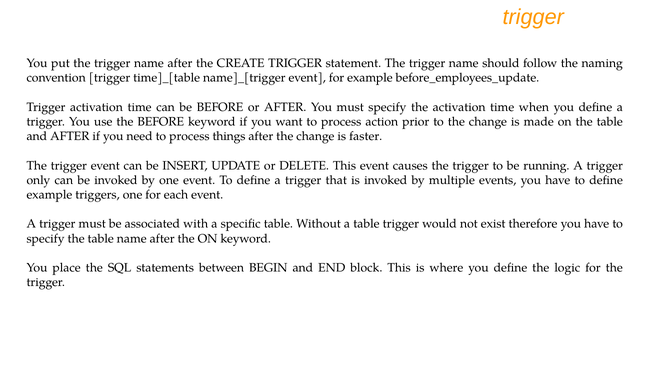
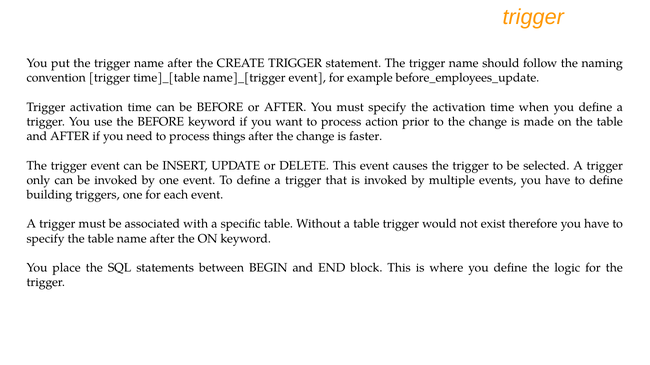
running: running -> selected
example at (49, 195): example -> building
